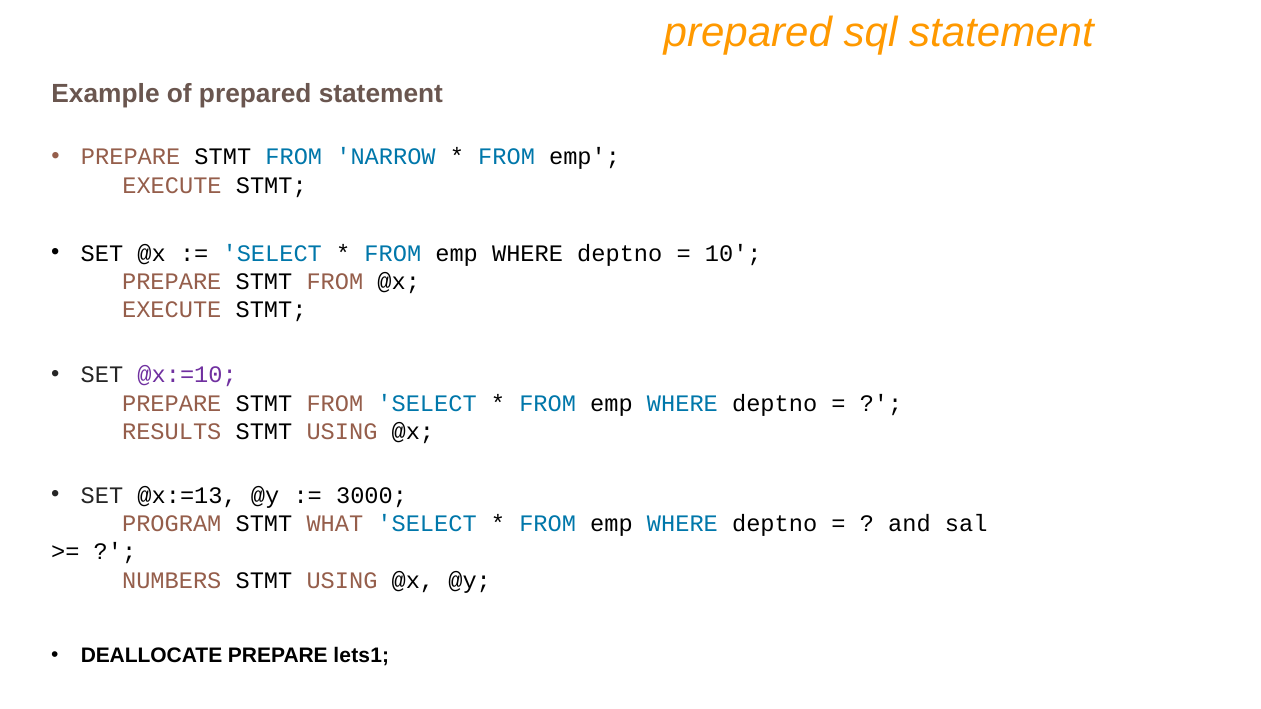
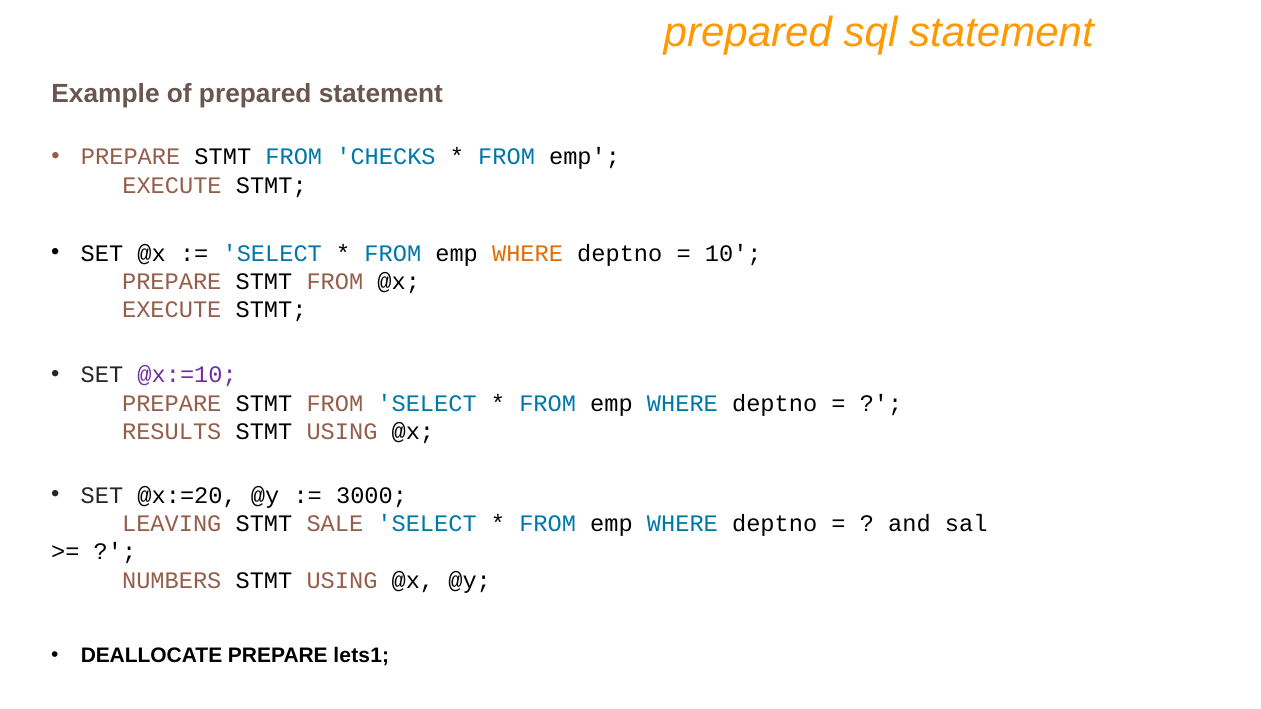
NARROW: NARROW -> CHECKS
WHERE at (528, 254) colour: black -> orange
@x:=13: @x:=13 -> @x:=20
PROGRAM: PROGRAM -> LEAVING
WHAT: WHAT -> SALE
